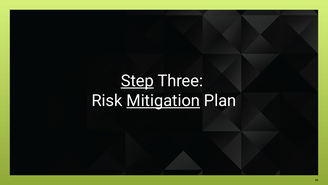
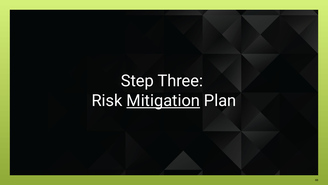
Step underline: present -> none
